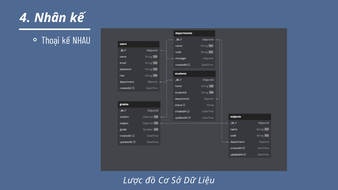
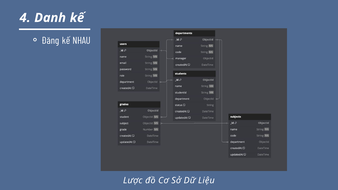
Nhân: Nhân -> Danh
Thoại: Thoại -> Đăng
